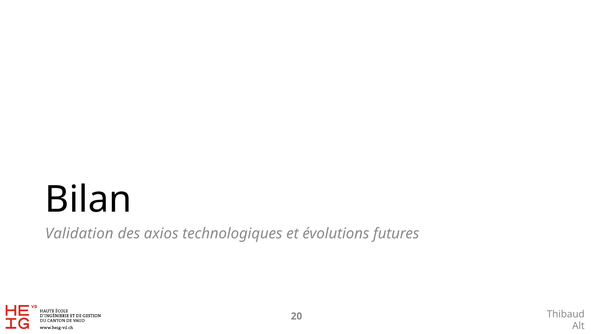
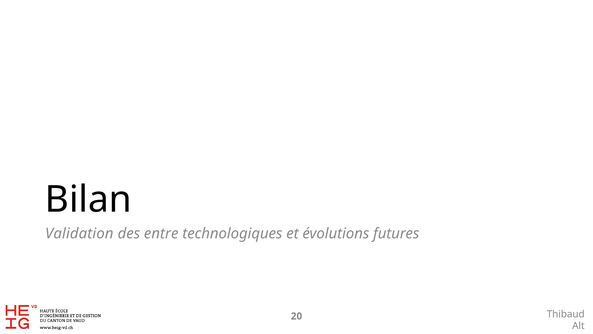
axios: axios -> entre
